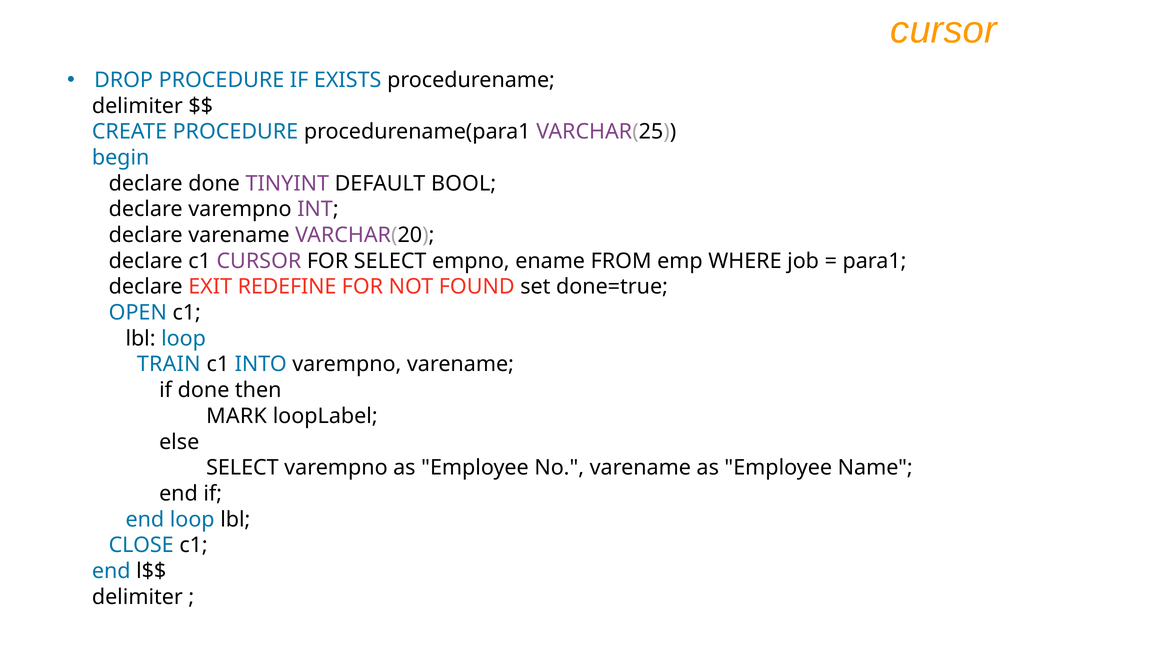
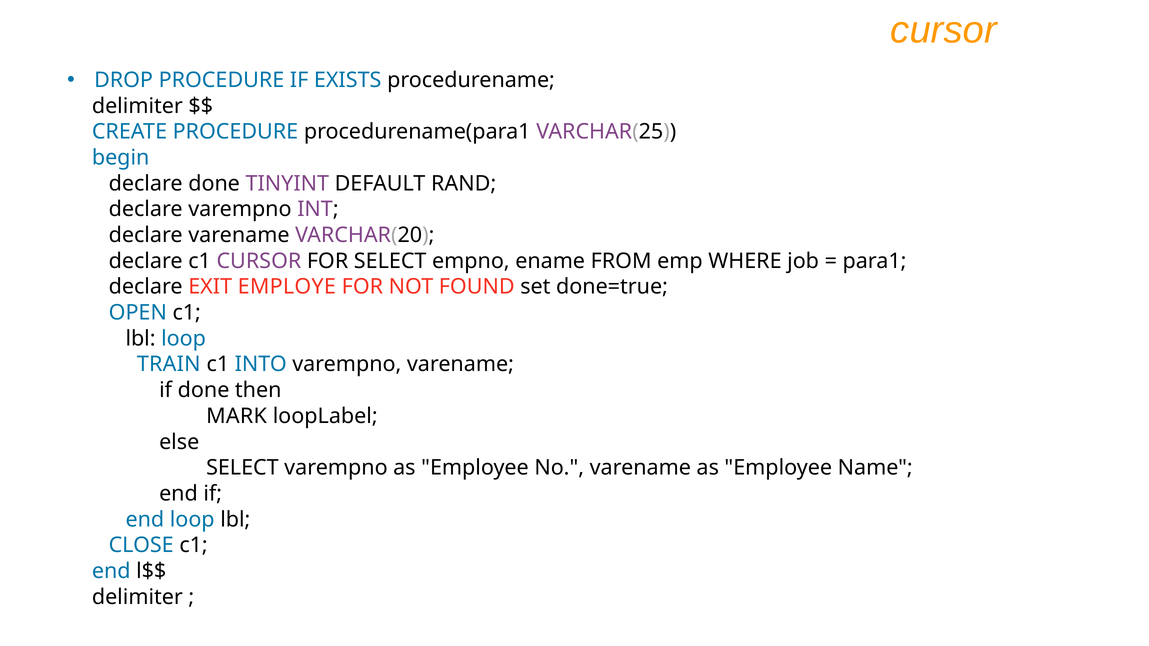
BOOL: BOOL -> RAND
REDEFINE: REDEFINE -> EMPLOYE
